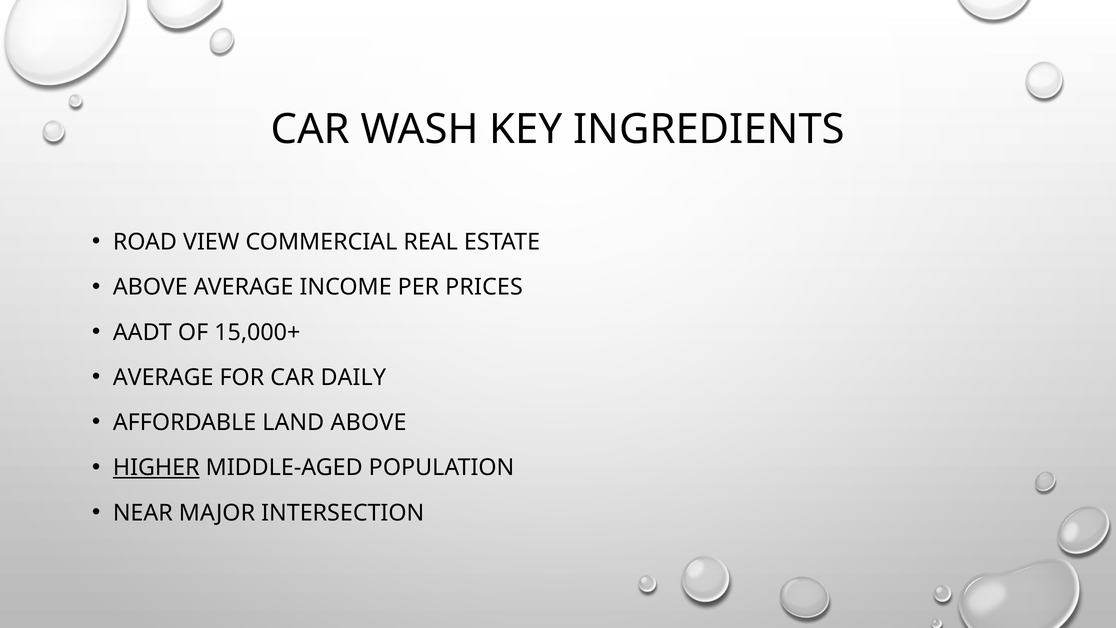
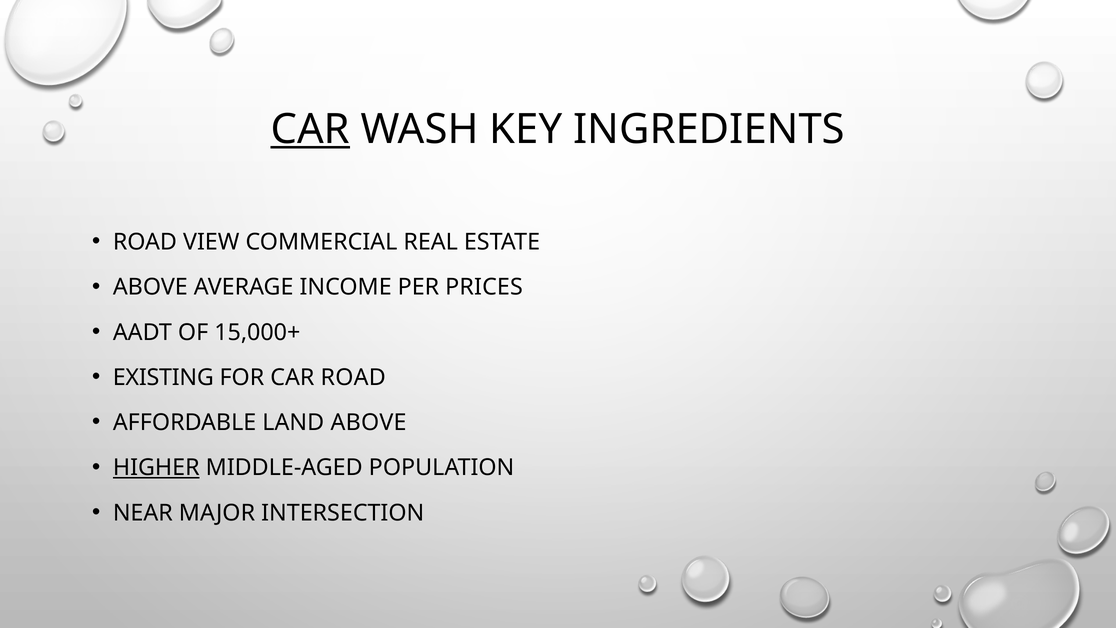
CAR at (310, 129) underline: none -> present
AVERAGE at (163, 377): AVERAGE -> EXISTING
CAR DAILY: DAILY -> ROAD
